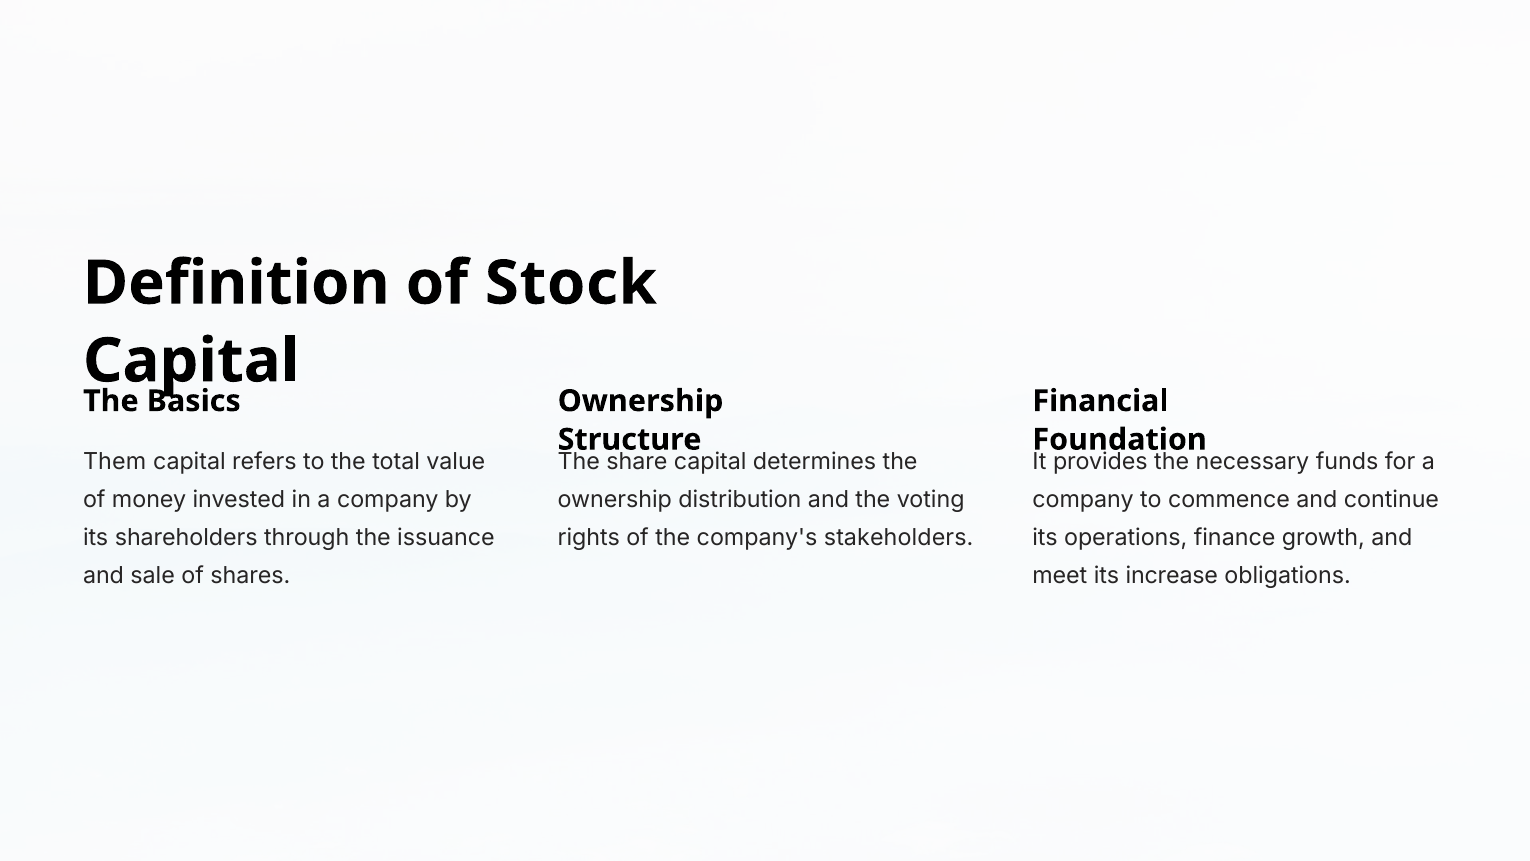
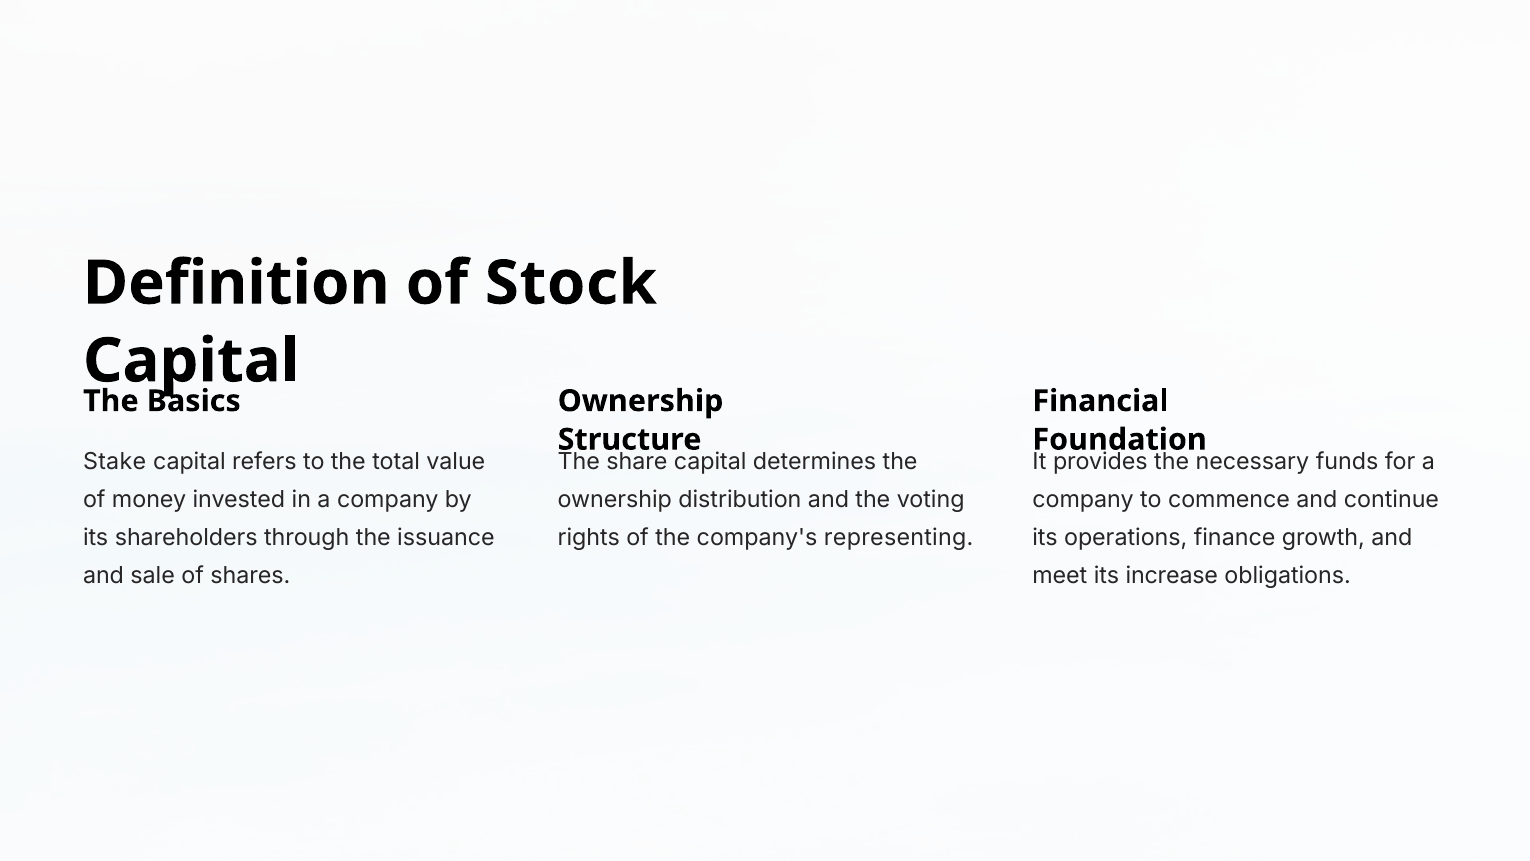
Them: Them -> Stake
stakeholders: stakeholders -> representing
